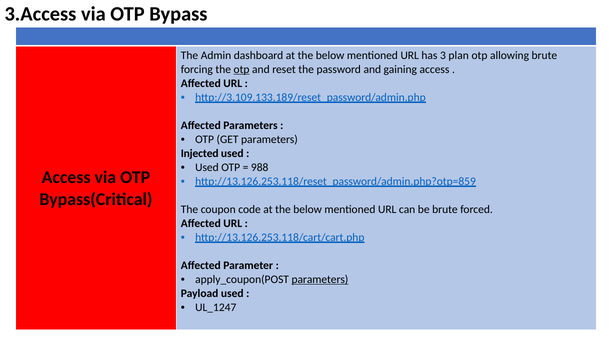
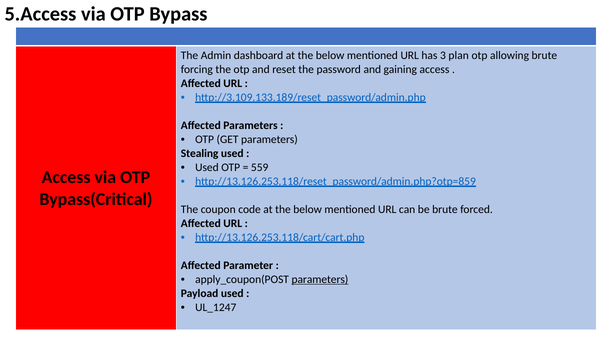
3.Access: 3.Access -> 5.Access
otp at (242, 69) underline: present -> none
Injected: Injected -> Stealing
988: 988 -> 559
